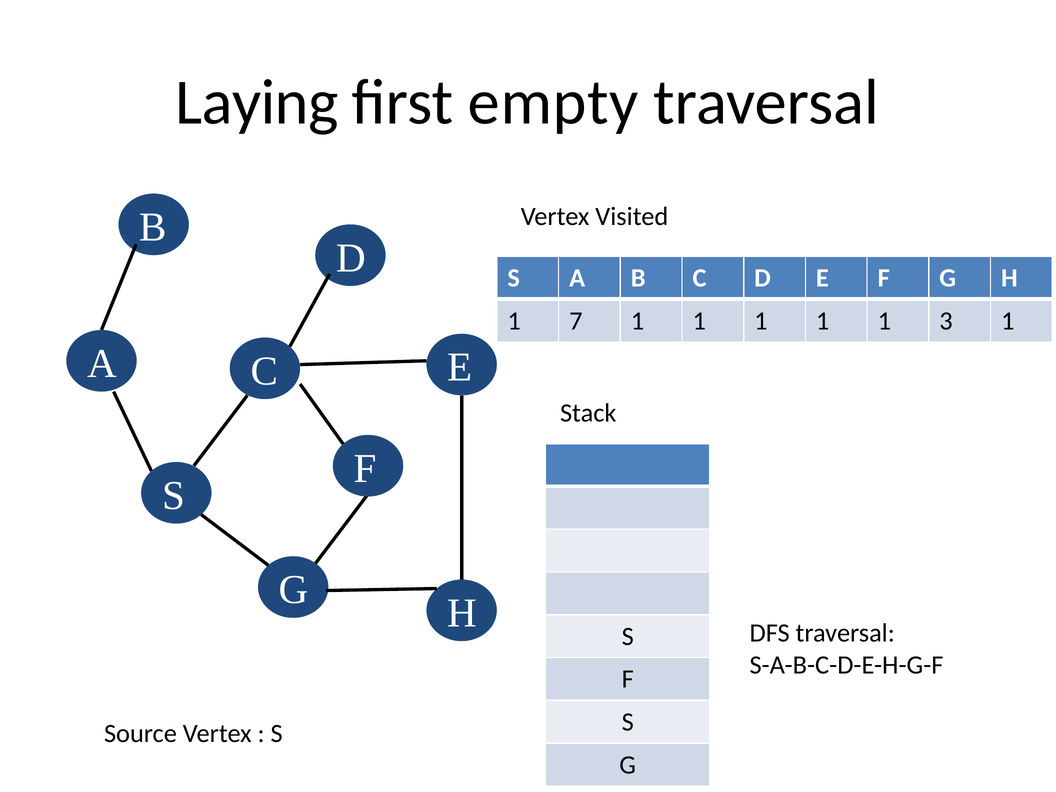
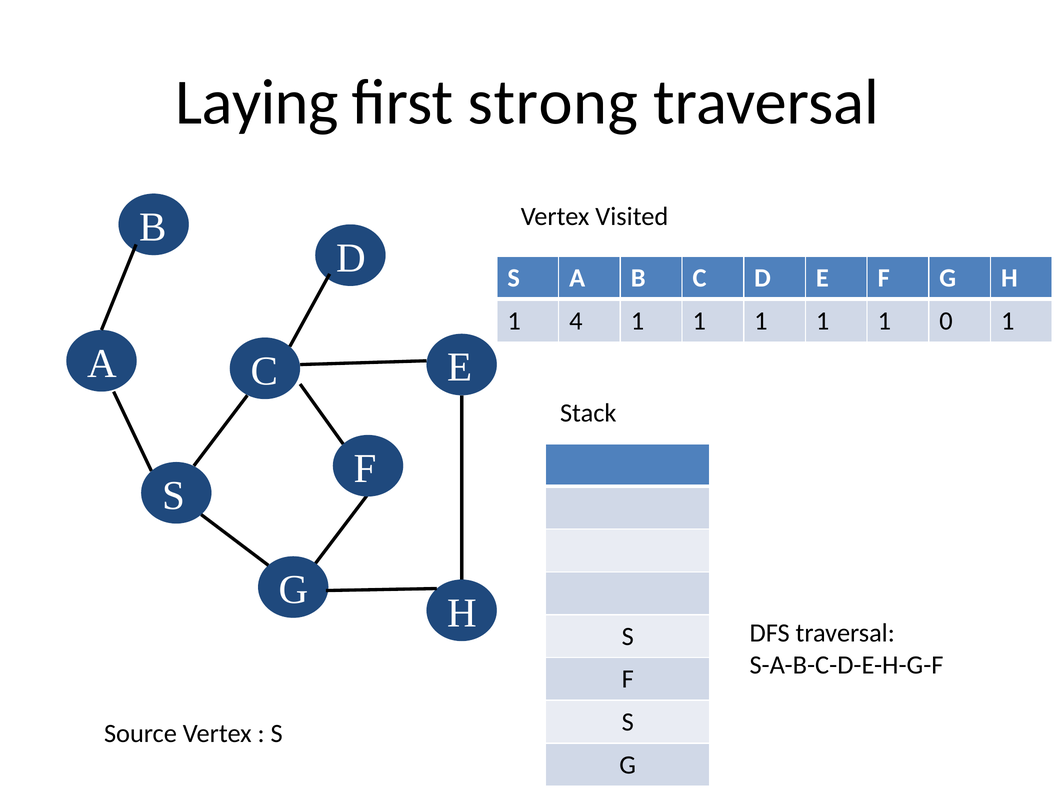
empty: empty -> strong
7: 7 -> 4
3: 3 -> 0
